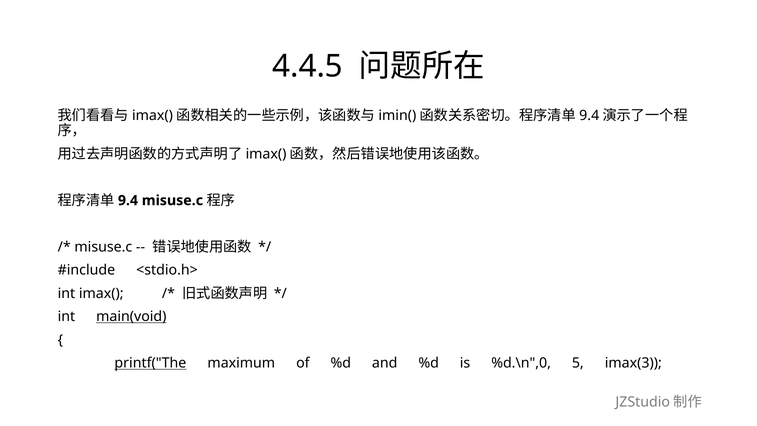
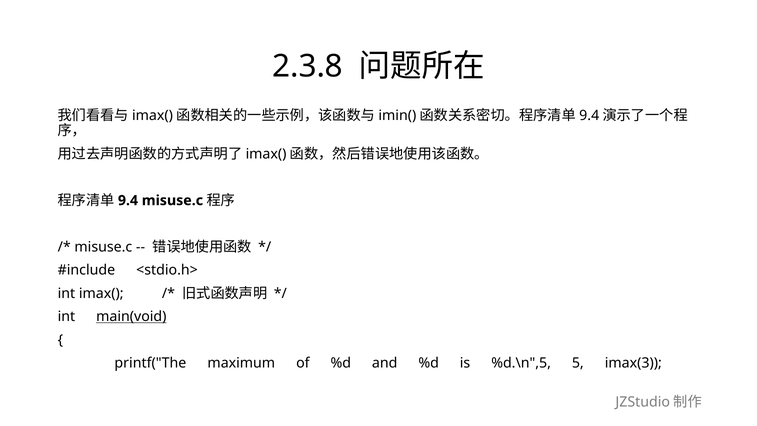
4.4.5: 4.4.5 -> 2.3.8
printf("The underline: present -> none
%d.\n",0: %d.\n",0 -> %d.\n",5
